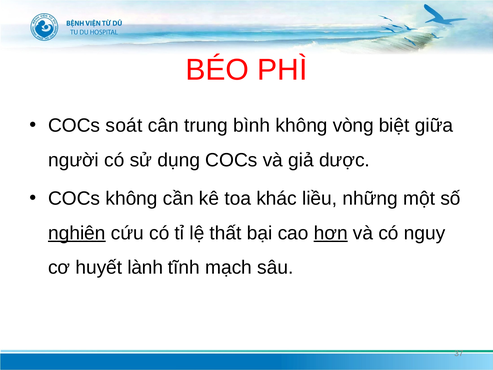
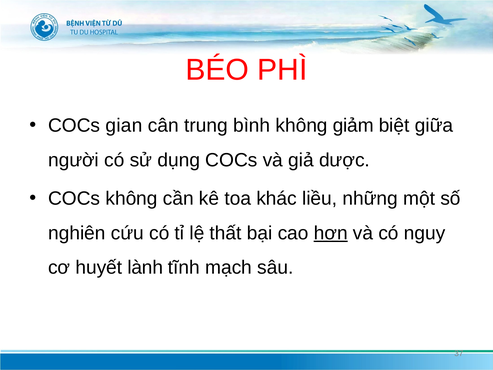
soát: soát -> gian
vòng: vòng -> giảm
nghiên underline: present -> none
